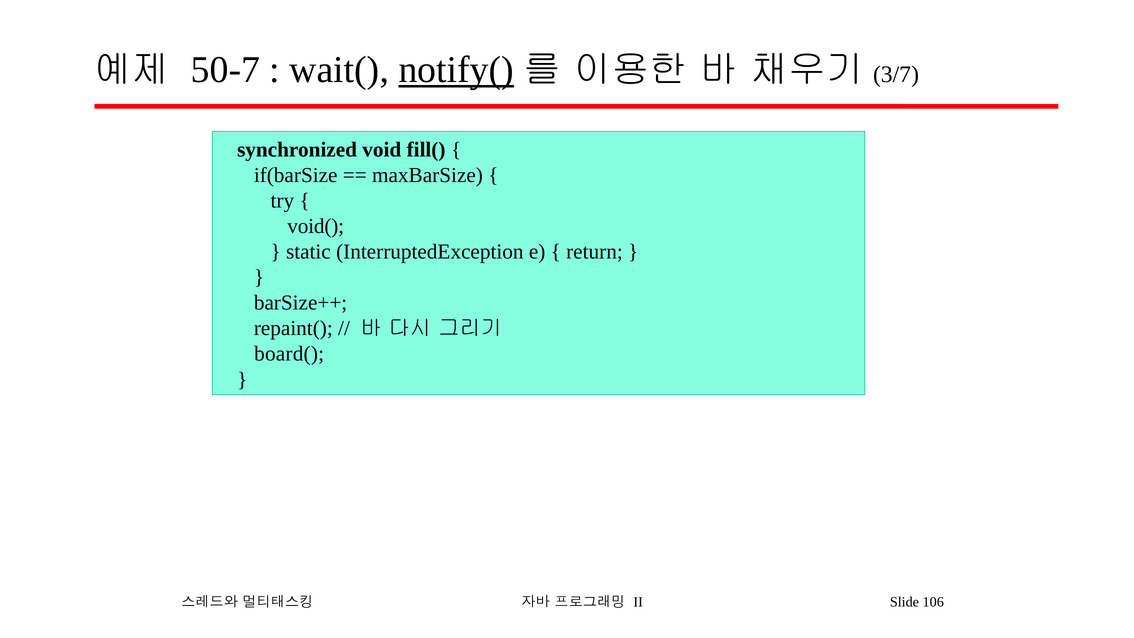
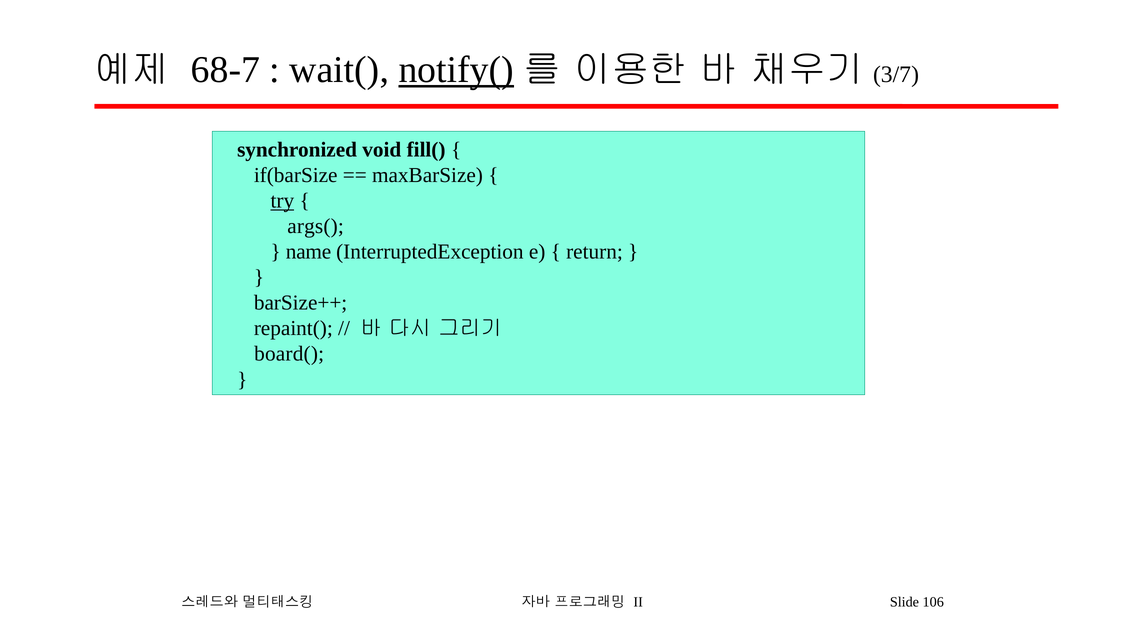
50-7: 50-7 -> 68-7
try underline: none -> present
void(: void( -> args(
static: static -> name
